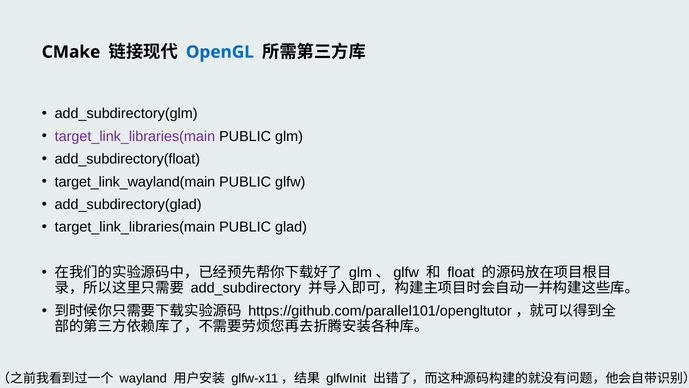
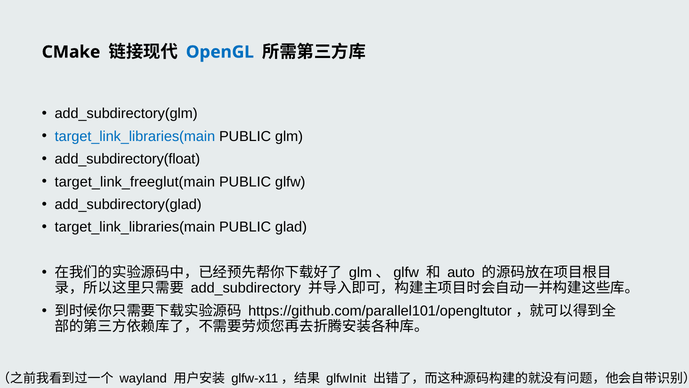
target_link_libraries(main at (135, 136) colour: purple -> blue
target_link_wayland(main: target_link_wayland(main -> target_link_freeglut(main
float: float -> auto
